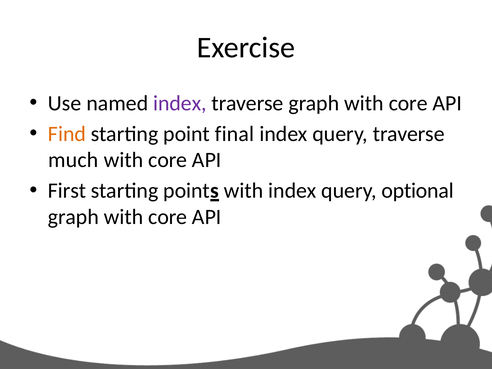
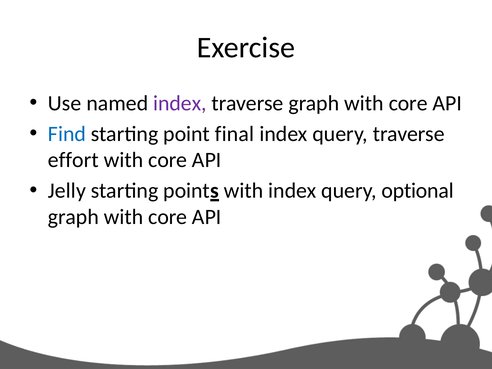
Find colour: orange -> blue
much: much -> effort
First: First -> Jelly
